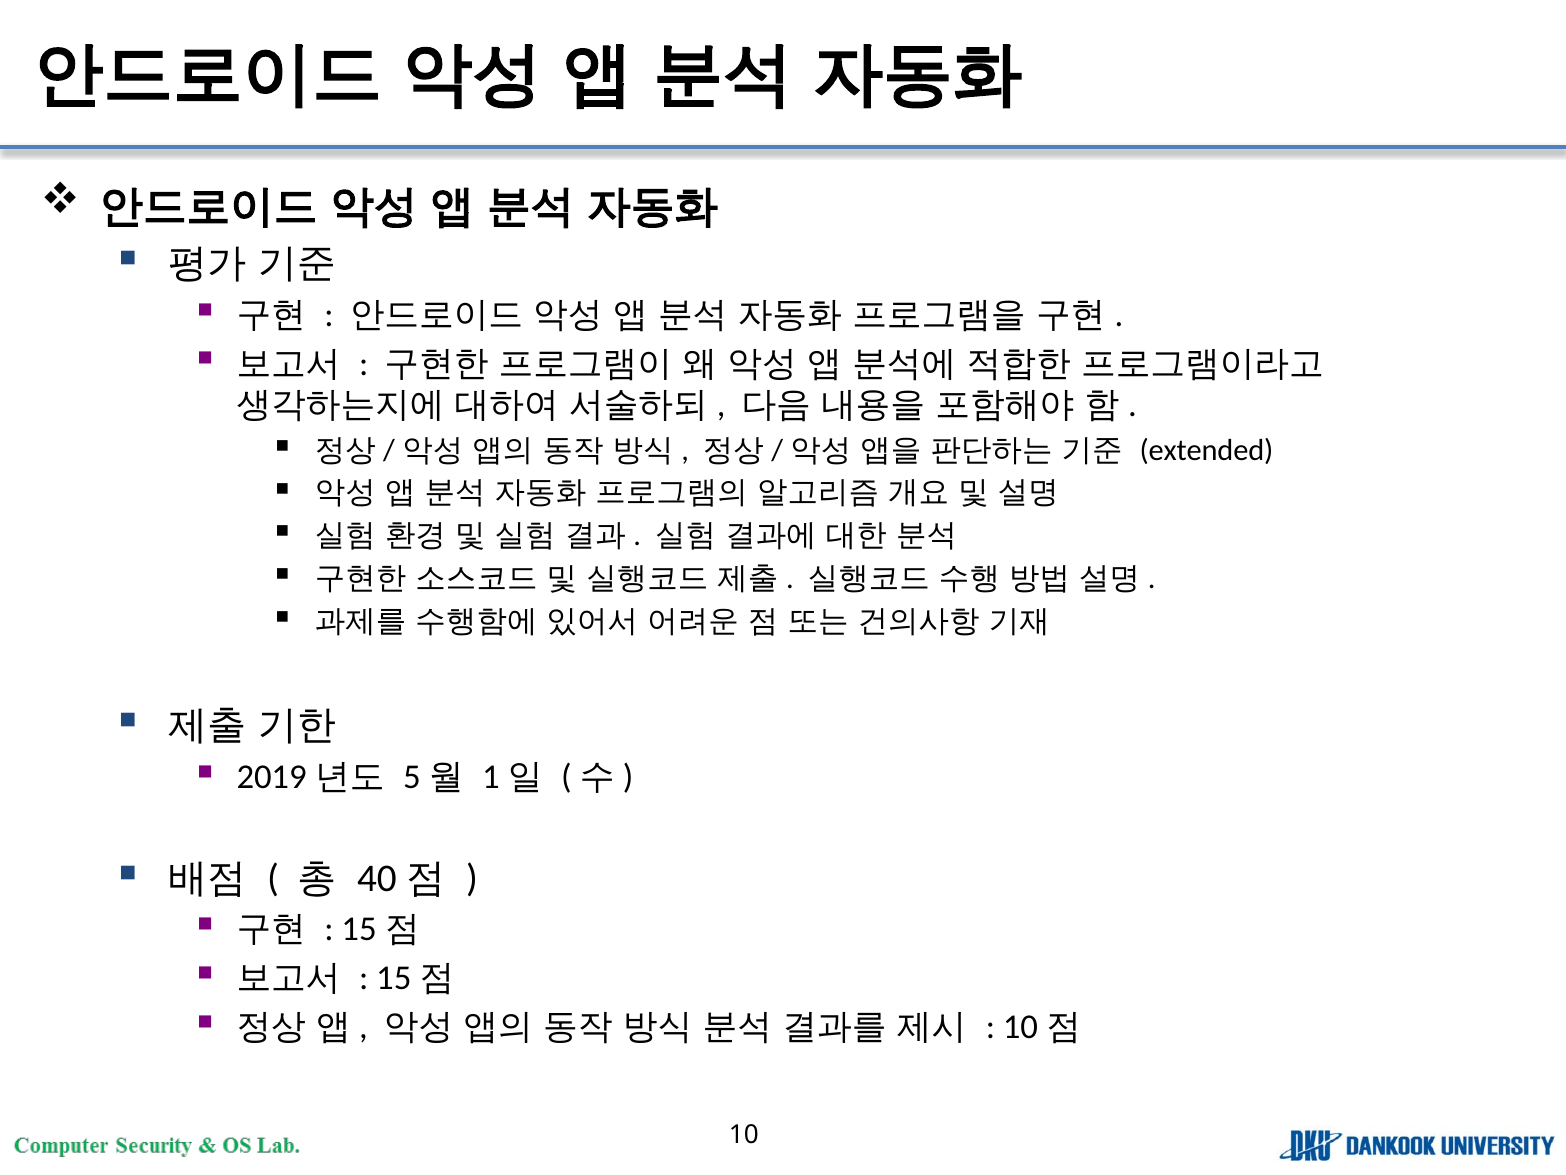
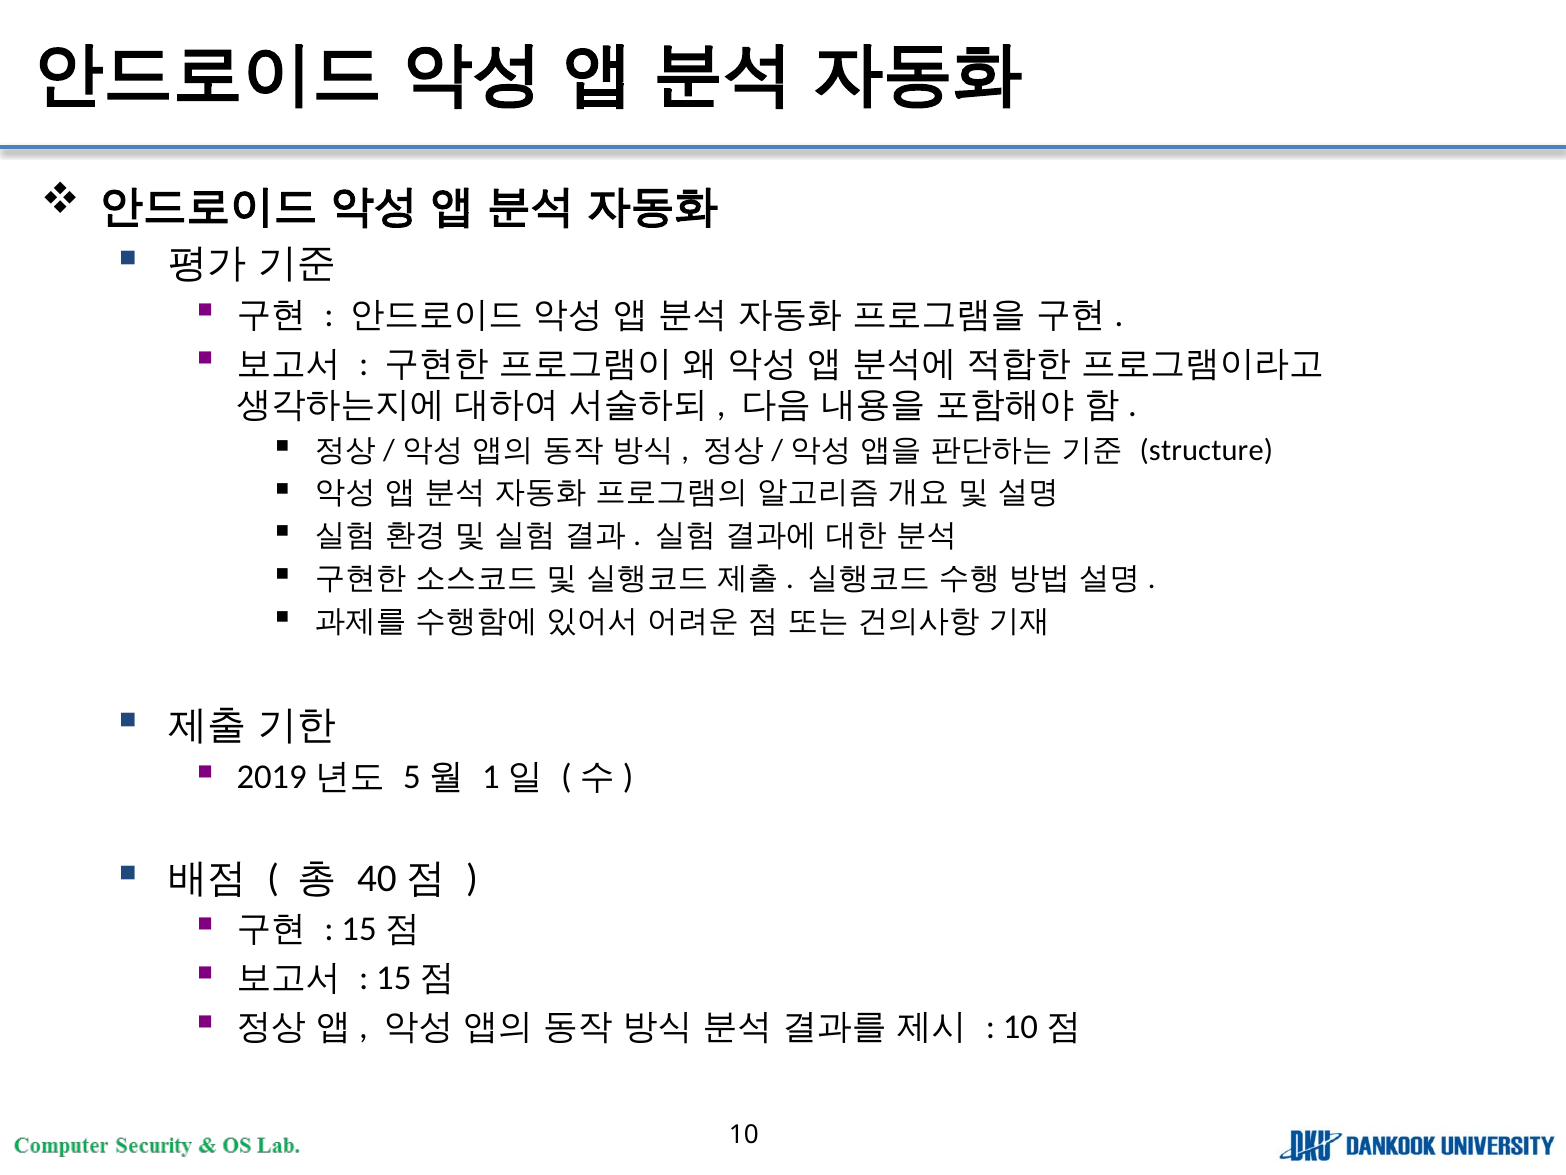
extended: extended -> structure
